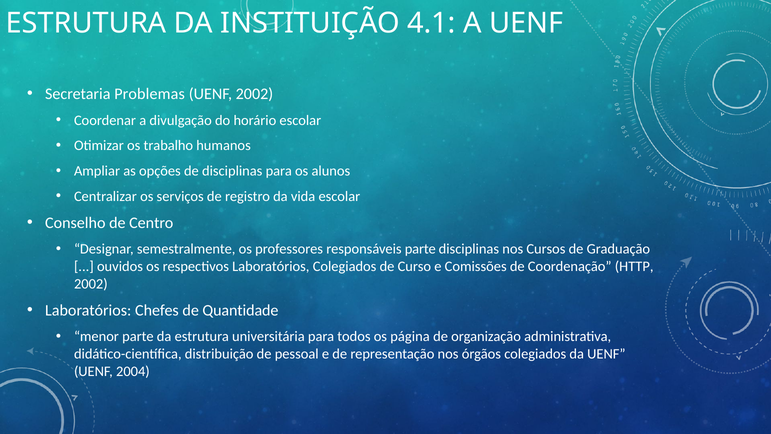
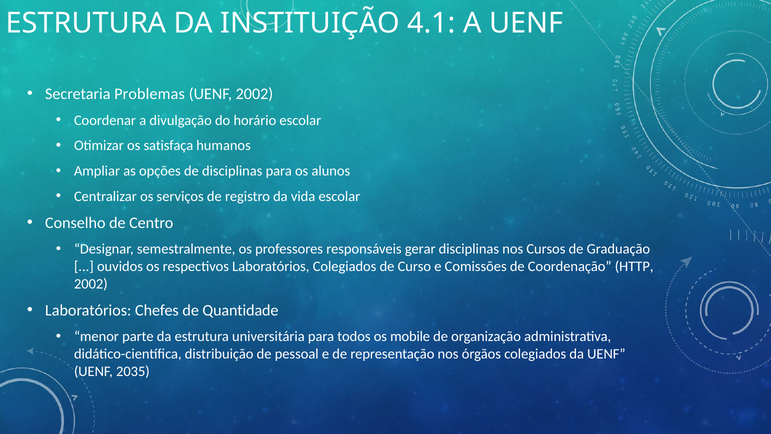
trabalho: trabalho -> satisfaça
responsáveis parte: parte -> gerar
página: página -> mobile
2004: 2004 -> 2035
